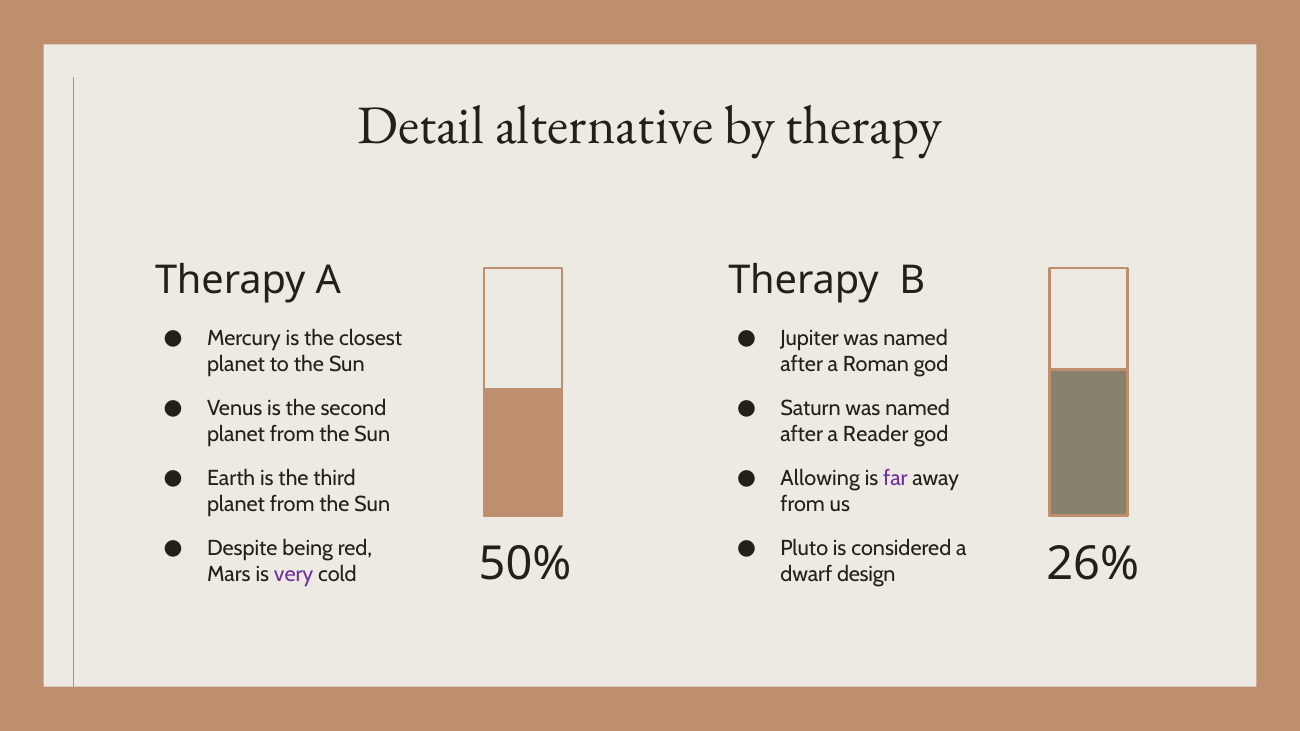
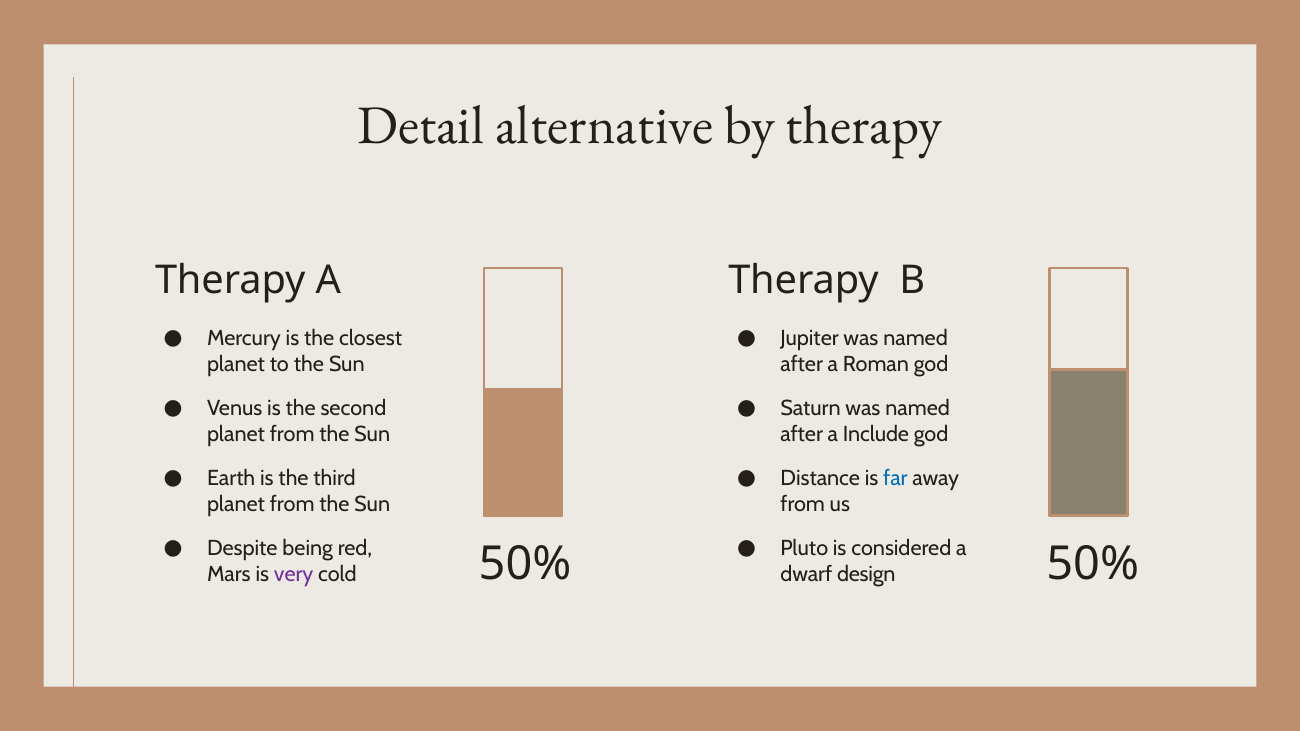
Reader: Reader -> Include
Allowing: Allowing -> Distance
far colour: purple -> blue
50% 26%: 26% -> 50%
